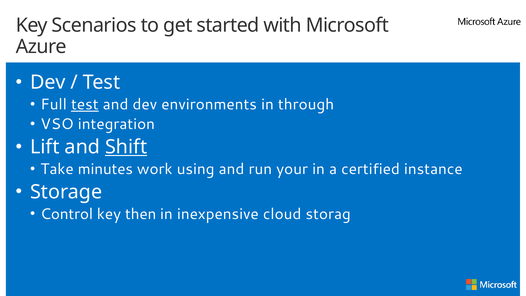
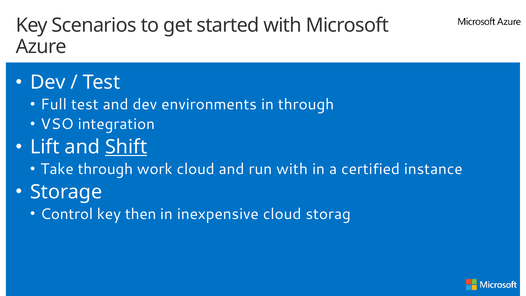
test at (85, 104) underline: present -> none
Take minutes: minutes -> through
work using: using -> cloud
run your: your -> with
